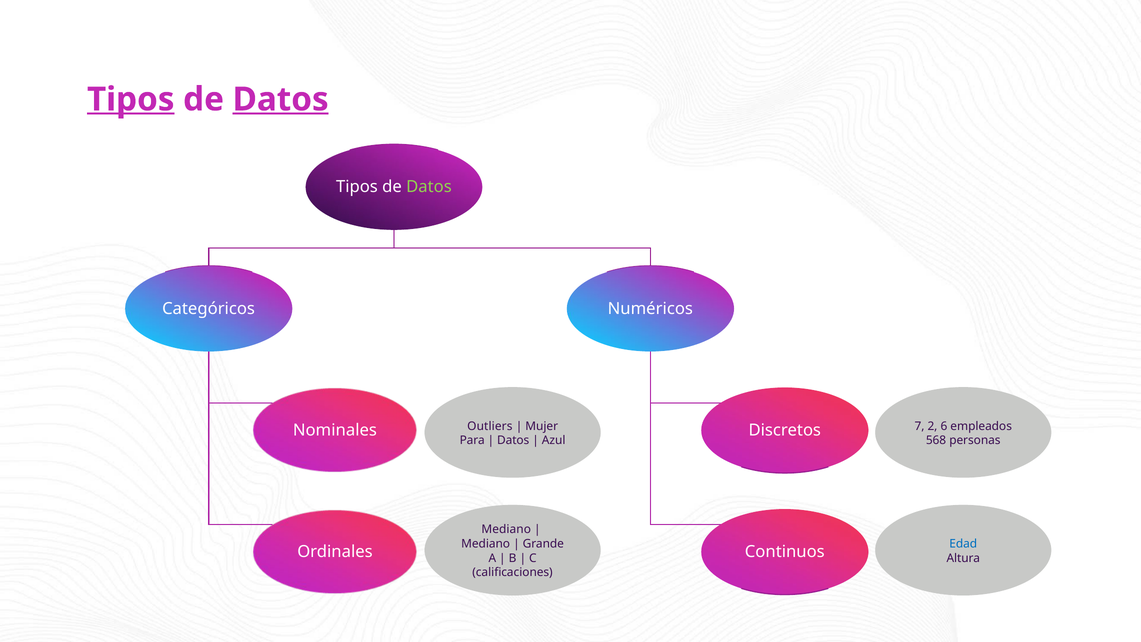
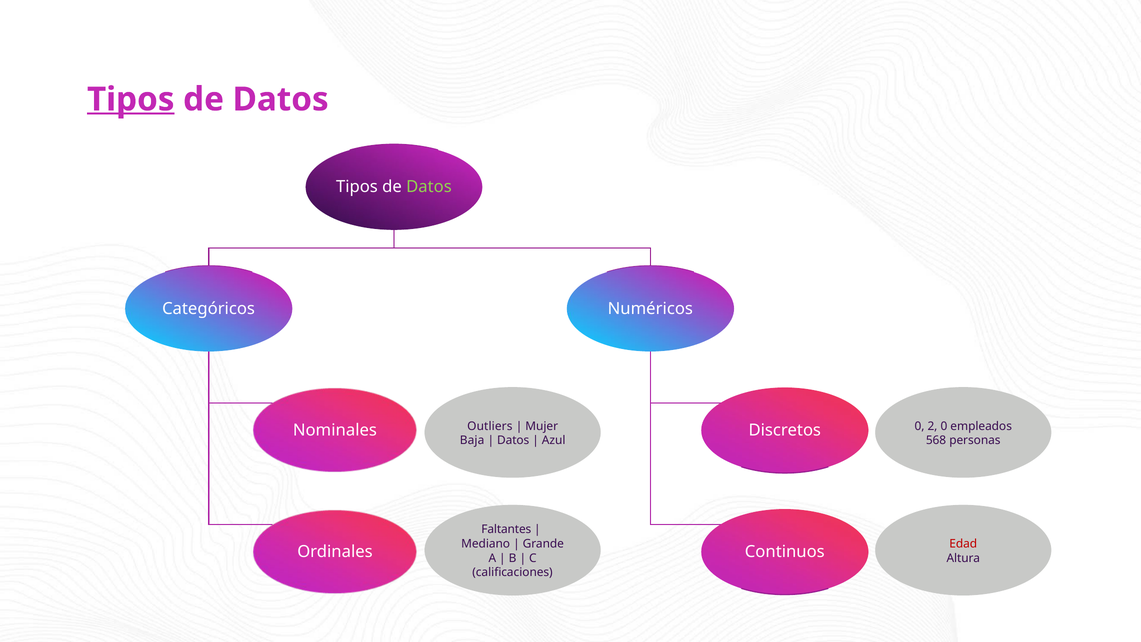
Datos at (281, 99) underline: present -> none
7 at (920, 426): 7 -> 0
2 6: 6 -> 0
Para: Para -> Baja
Mediano at (506, 529): Mediano -> Faltantes
Edad colour: blue -> red
